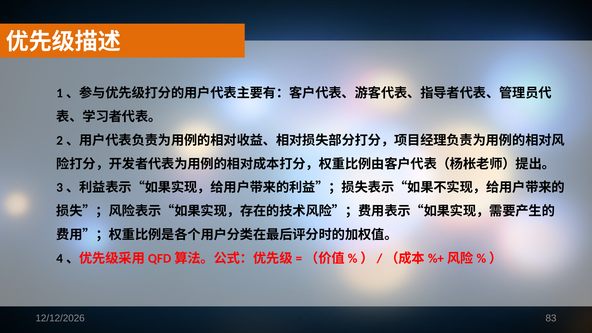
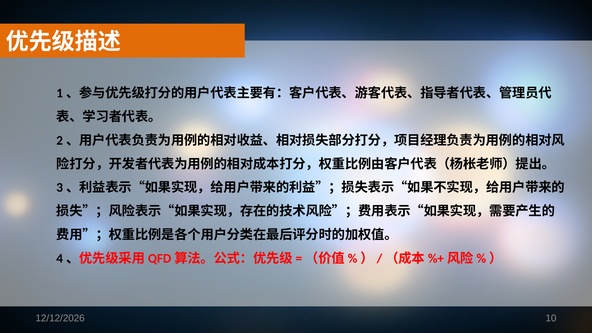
83: 83 -> 10
